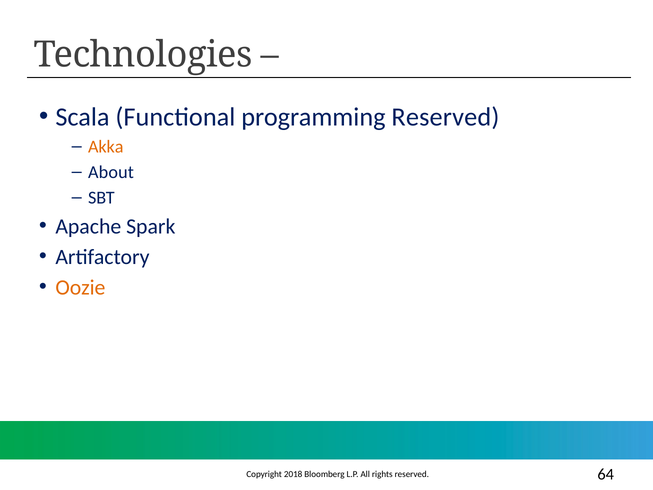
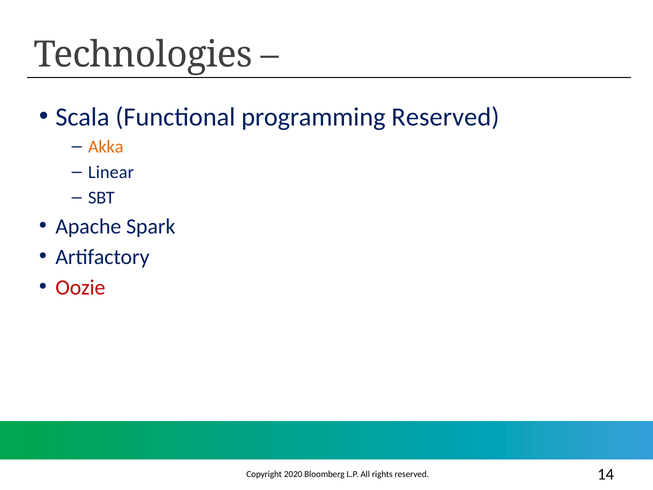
About: About -> Linear
Oozie colour: orange -> red
2018: 2018 -> 2020
64: 64 -> 14
